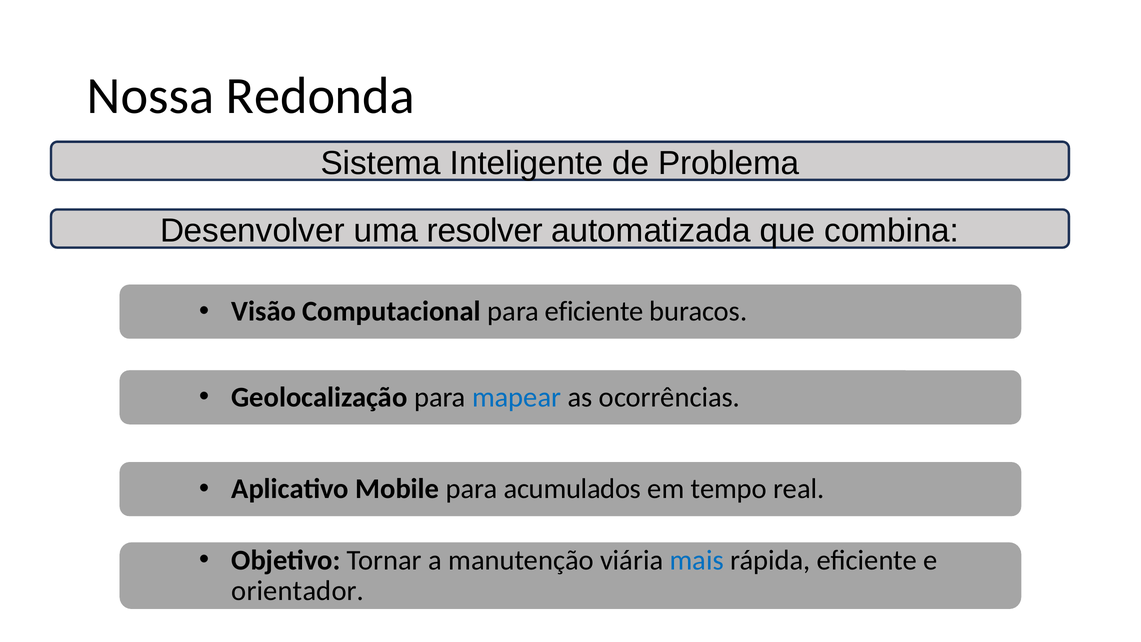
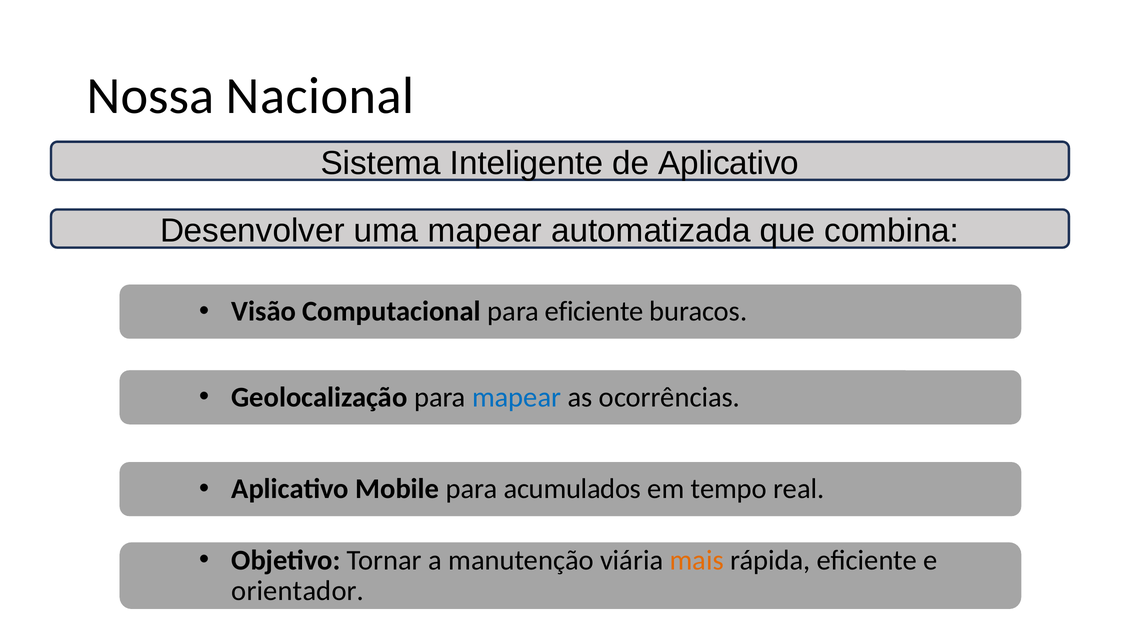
Redonda: Redonda -> Nacional
de Problema: Problema -> Aplicativo
uma resolver: resolver -> mapear
mais colour: blue -> orange
